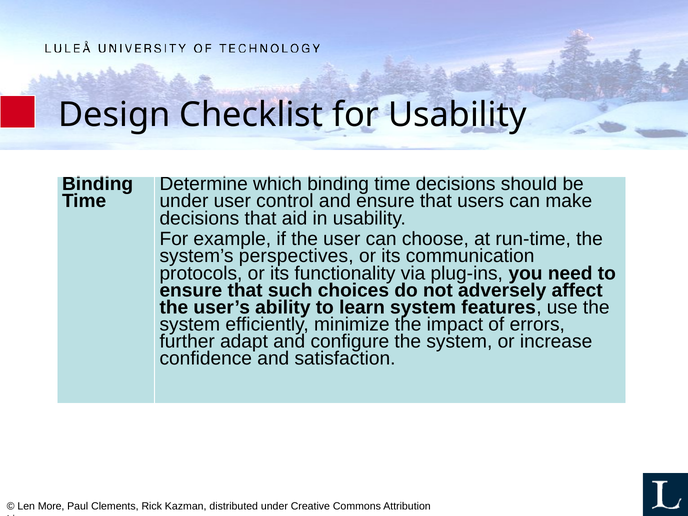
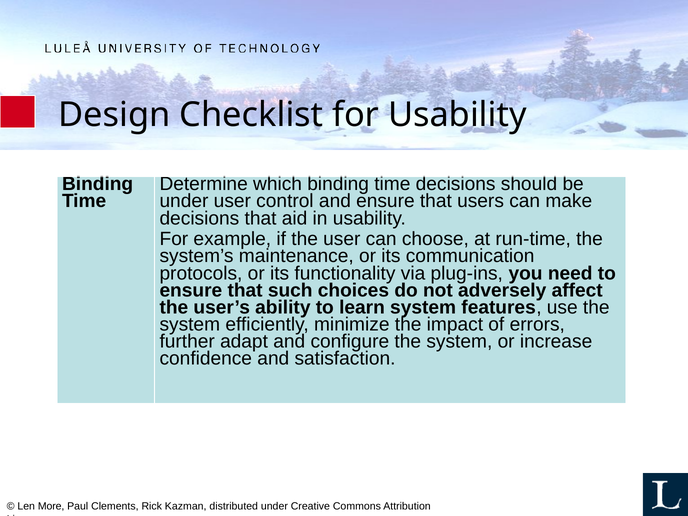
perspectives: perspectives -> maintenance
